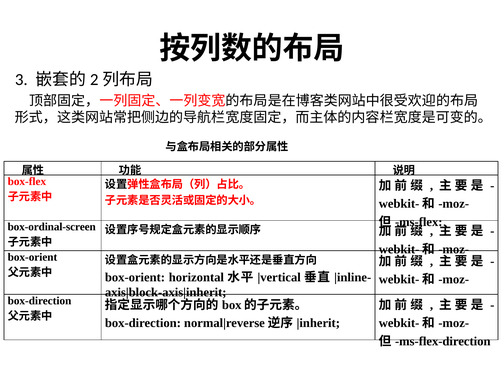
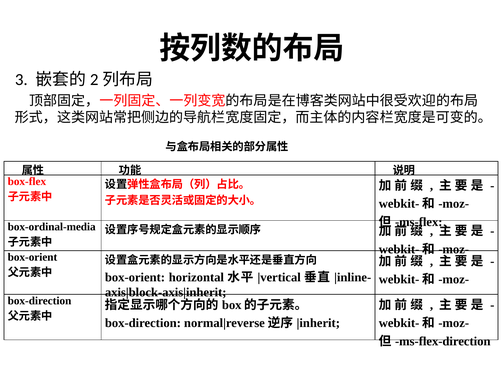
box-ordinal-screen: box-ordinal-screen -> box-ordinal-media
